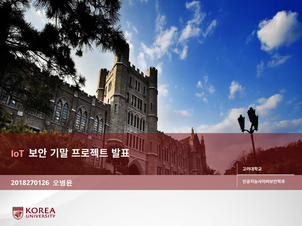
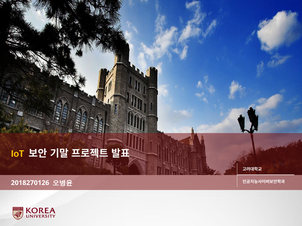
IoT colour: pink -> yellow
